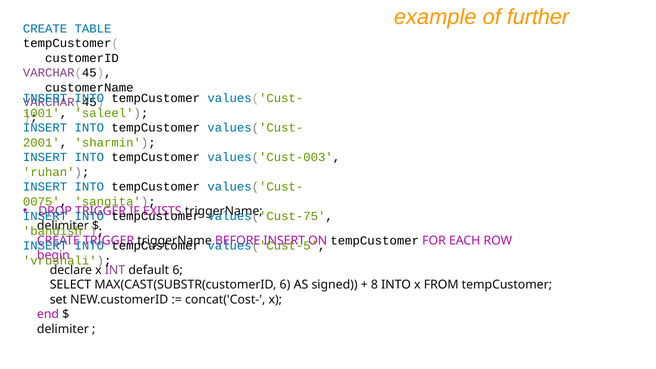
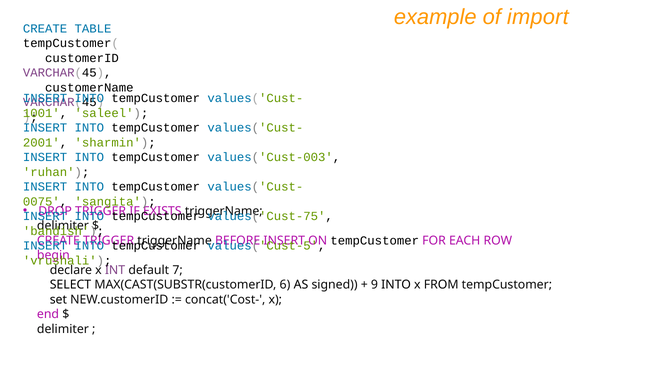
further: further -> import
default 6: 6 -> 7
8: 8 -> 9
